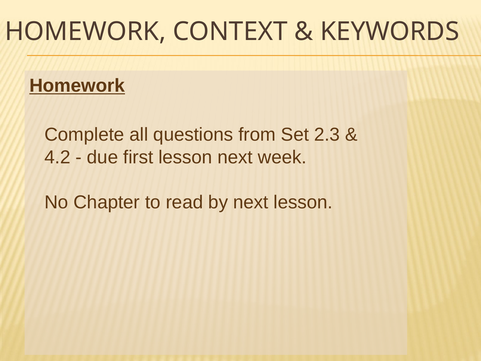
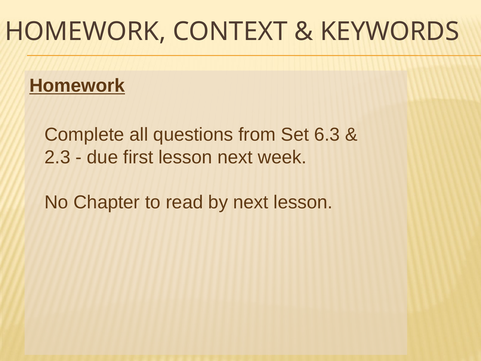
2.3: 2.3 -> 6.3
4.2: 4.2 -> 2.3
